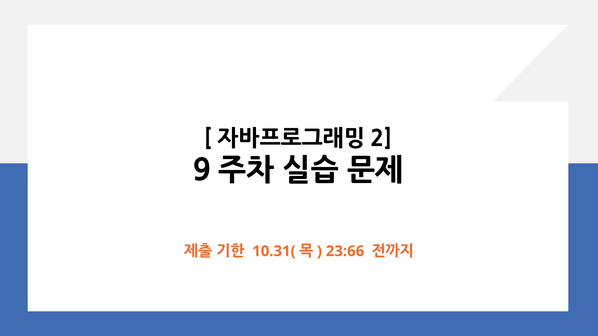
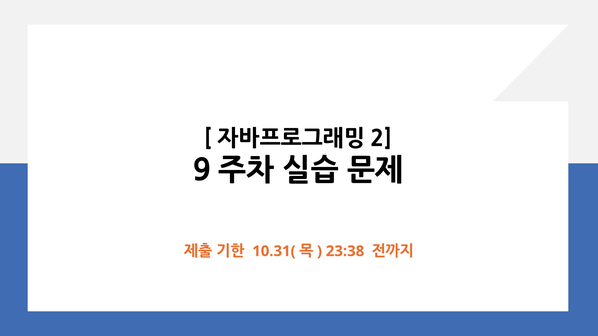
23:66: 23:66 -> 23:38
